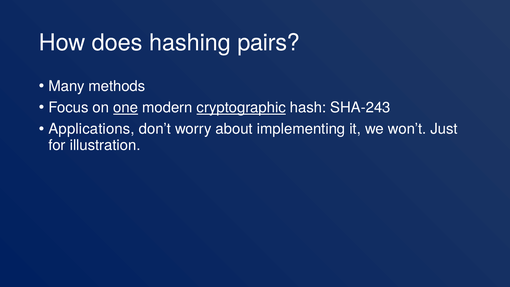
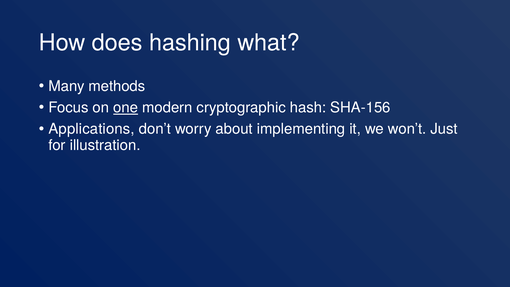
pairs: pairs -> what
cryptographic underline: present -> none
SHA-243: SHA-243 -> SHA-156
